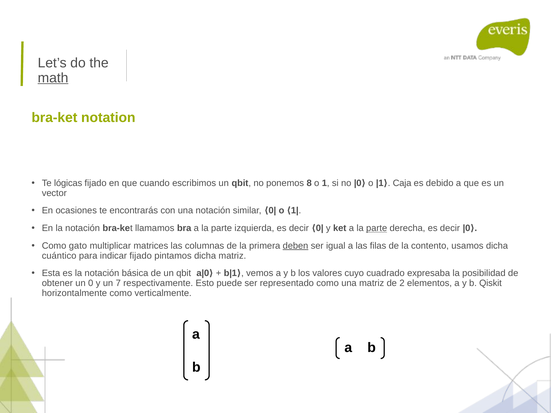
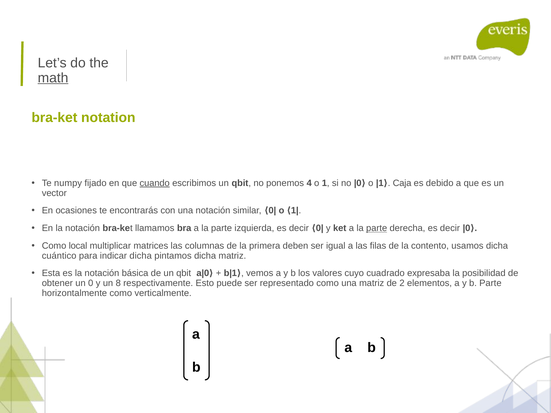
lógicas: lógicas -> numpy
cuando underline: none -> present
8: 8 -> 4
gato: gato -> local
deben underline: present -> none
indicar fijado: fijado -> dicha
7: 7 -> 8
b Qiskit: Qiskit -> Parte
